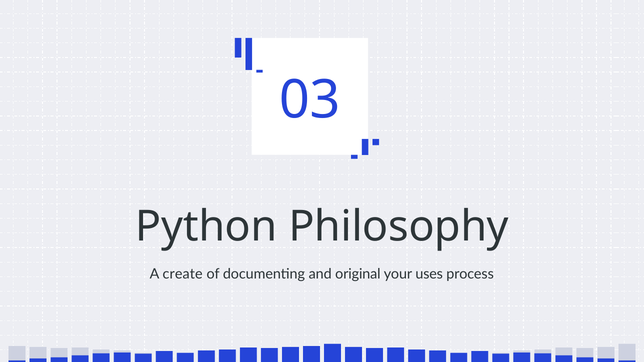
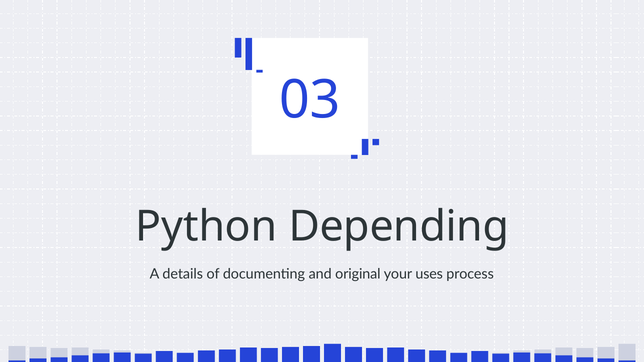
Philosophy: Philosophy -> Depending
create: create -> details
